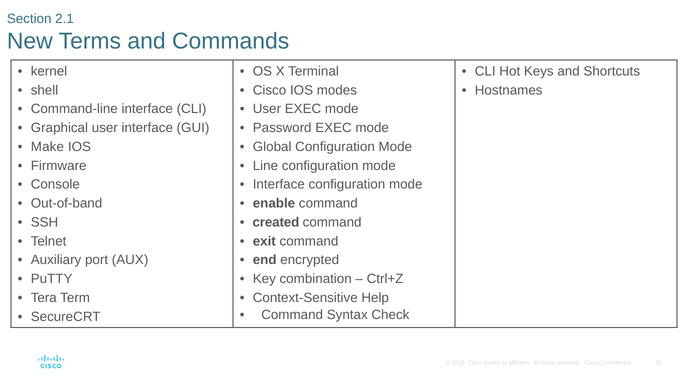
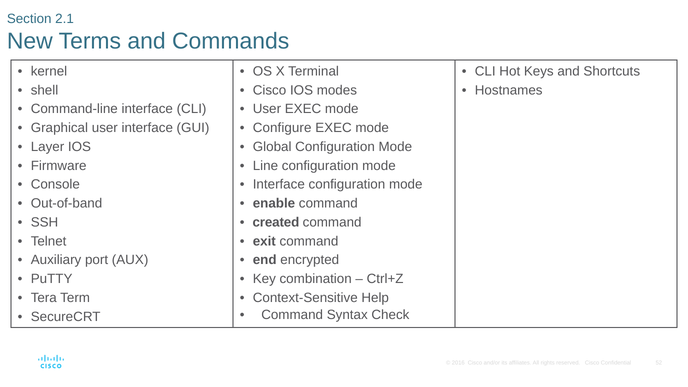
Password: Password -> Configure
Make: Make -> Layer
